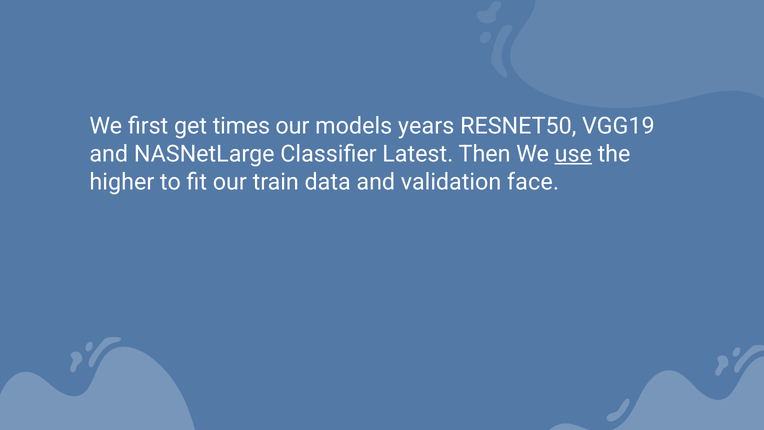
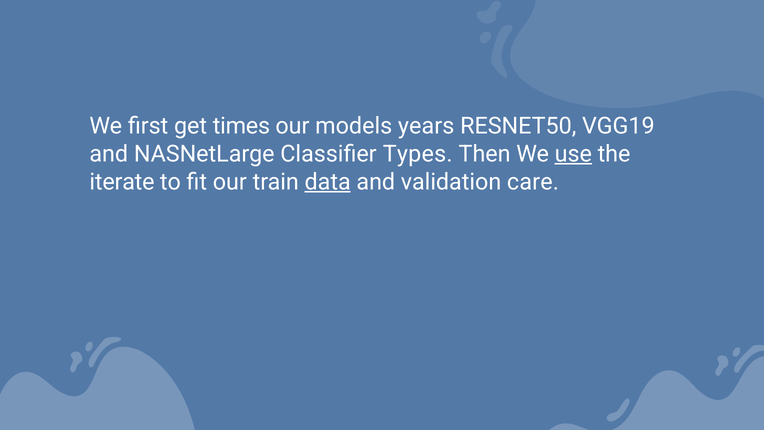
Latest: Latest -> Types
higher: higher -> iterate
data underline: none -> present
face: face -> care
